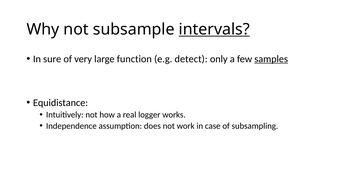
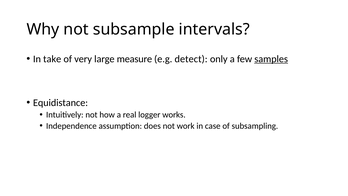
intervals underline: present -> none
sure: sure -> take
function: function -> measure
